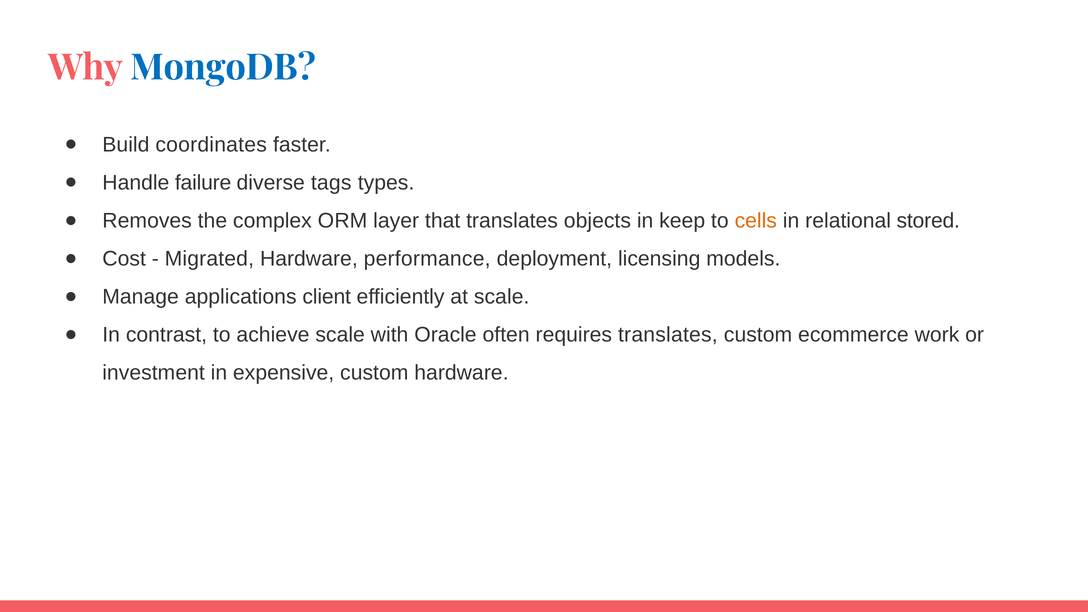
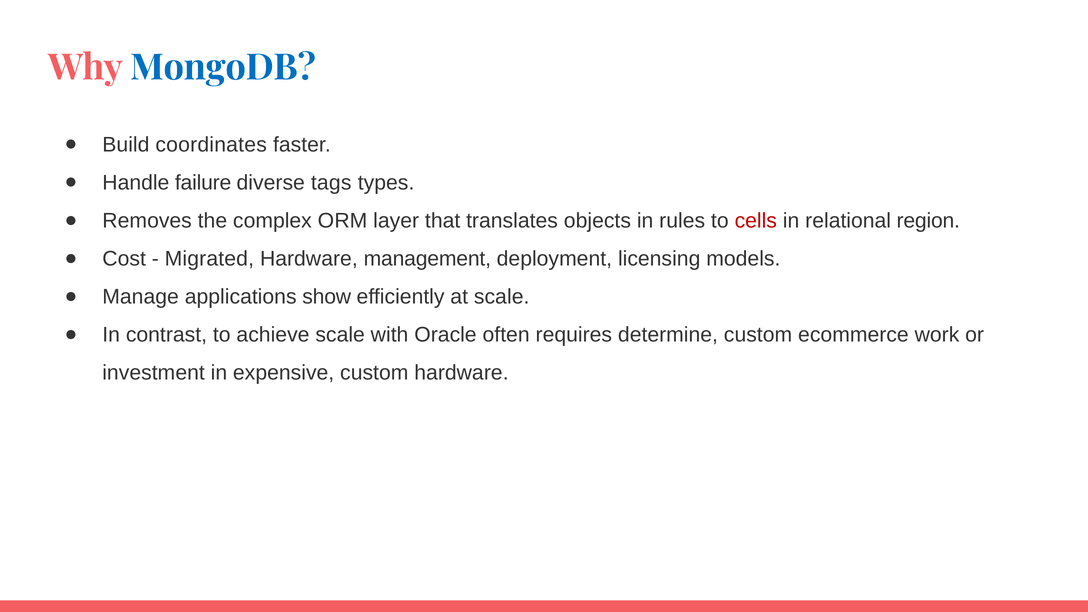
keep: keep -> rules
cells colour: orange -> red
stored: stored -> region
performance: performance -> management
client: client -> show
requires translates: translates -> determine
